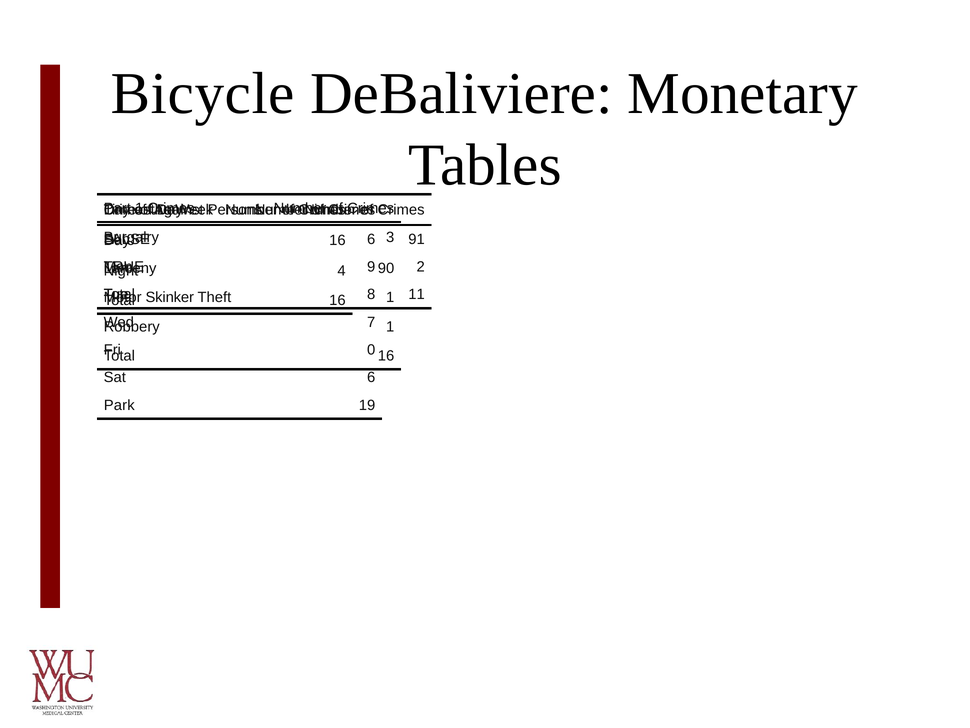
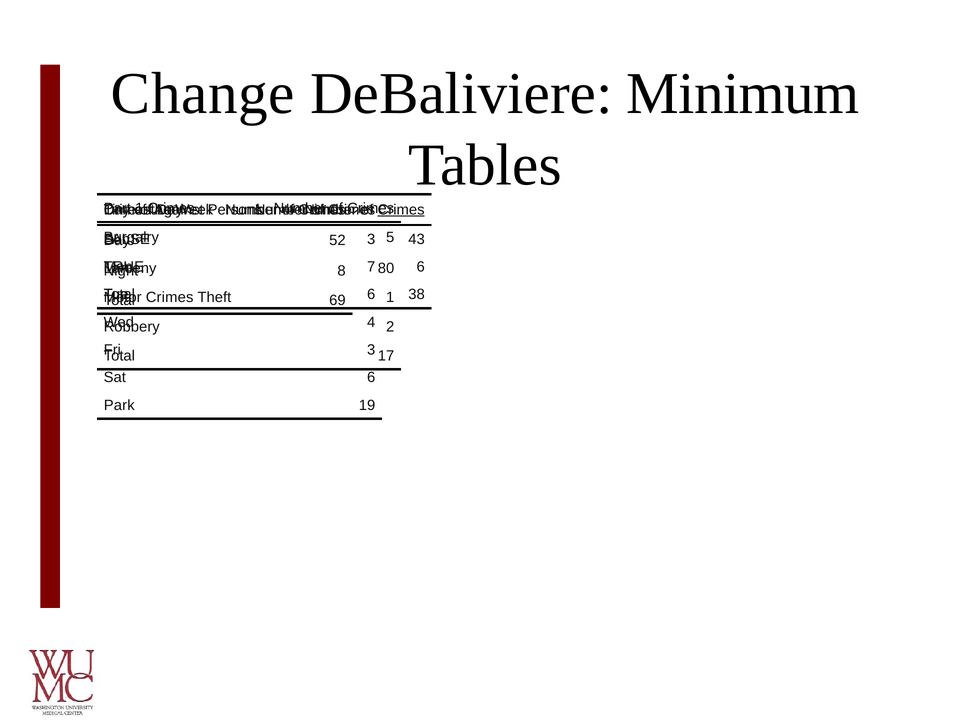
Bicycle: Bicycle -> Change
Monetary: Monetary -> Minimum
Crimes at (401, 210) underline: none -> present
3: 3 -> 5
6 at (371, 239): 6 -> 3
91: 91 -> 43
16 at (337, 240): 16 -> 52
9: 9 -> 7
2 at (421, 267): 2 -> 6
90: 90 -> 80
4: 4 -> 8
8 at (371, 294): 8 -> 6
11: 11 -> 38
Skinker at (170, 297): Skinker -> Crimes
16 at (337, 300): 16 -> 69
7: 7 -> 4
1 at (390, 326): 1 -> 2
0 at (371, 350): 0 -> 3
16 at (386, 356): 16 -> 17
